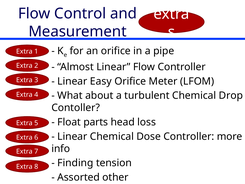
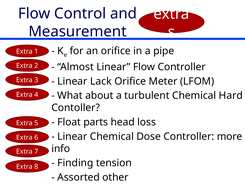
Easy: Easy -> Lack
Drop: Drop -> Hard
